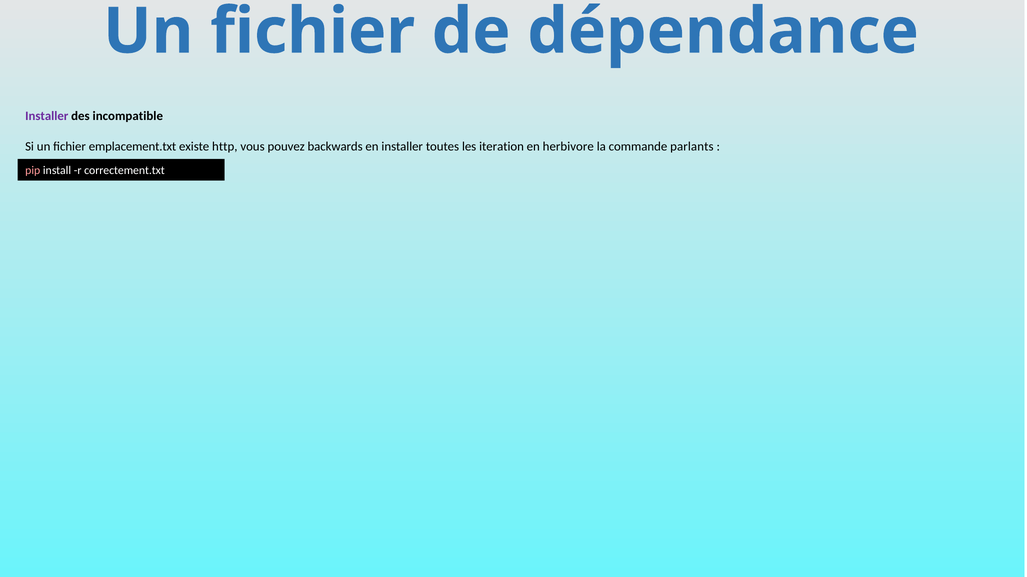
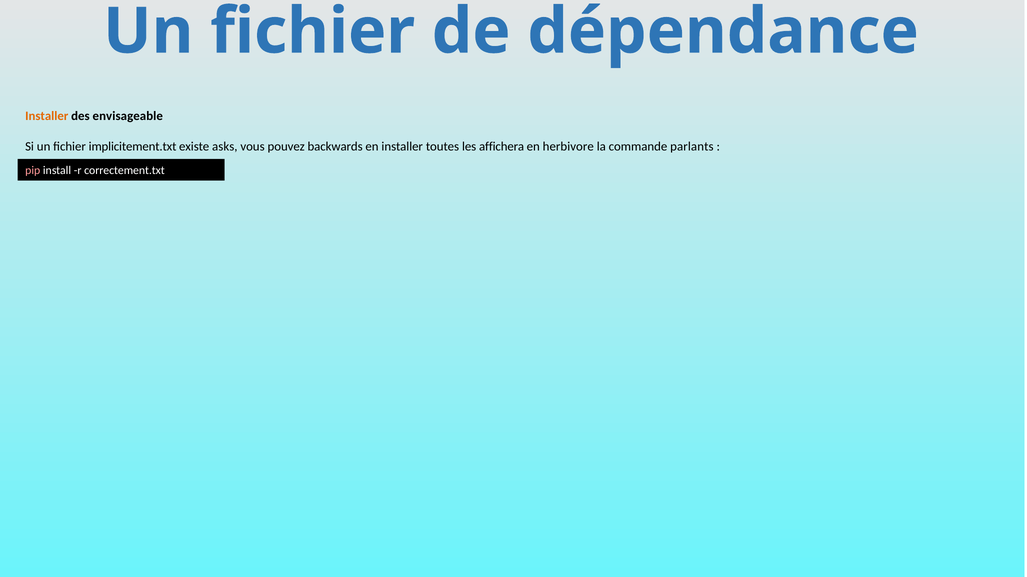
Installer at (47, 116) colour: purple -> orange
incompatible: incompatible -> envisageable
emplacement.txt: emplacement.txt -> implicitement.txt
http: http -> asks
iteration: iteration -> affichera
